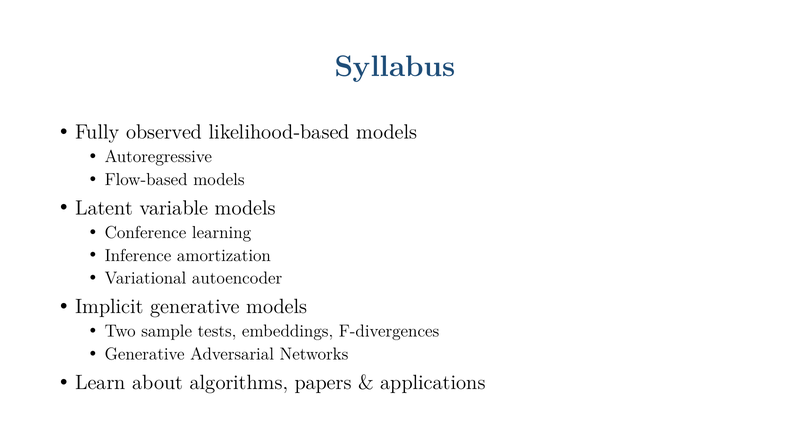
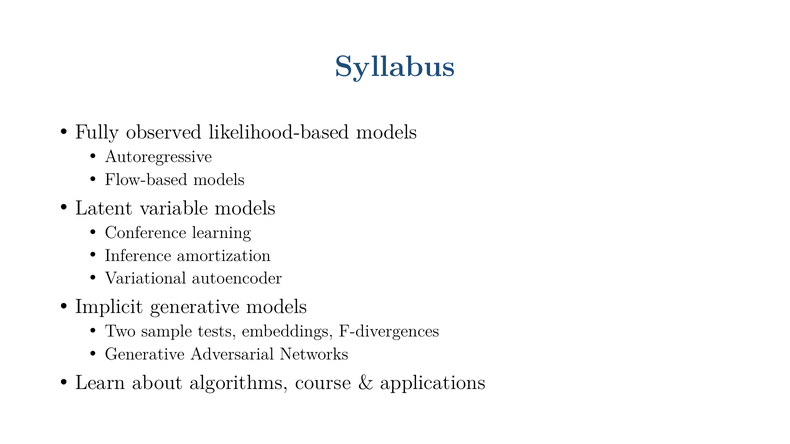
papers: papers -> course
